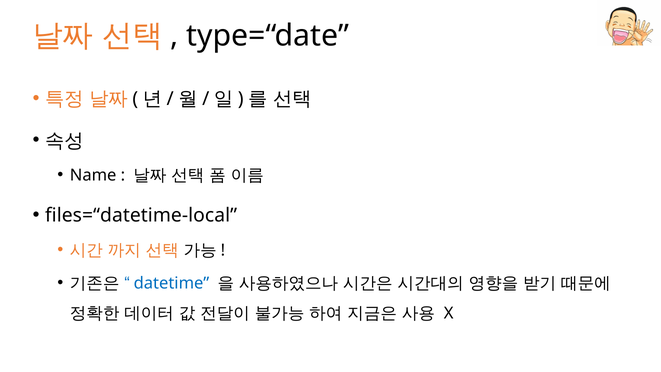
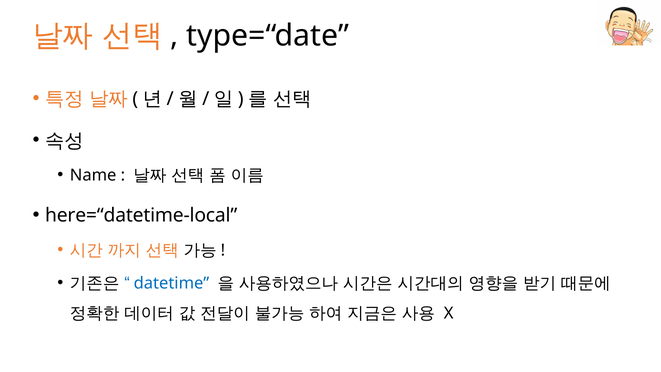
files=“datetime-local: files=“datetime-local -> here=“datetime-local
